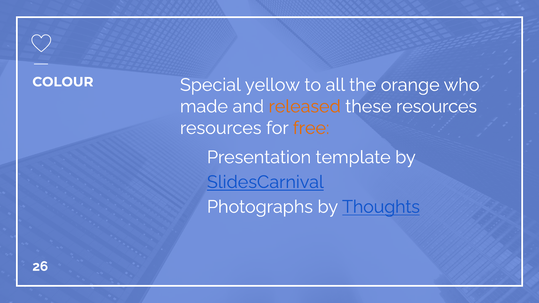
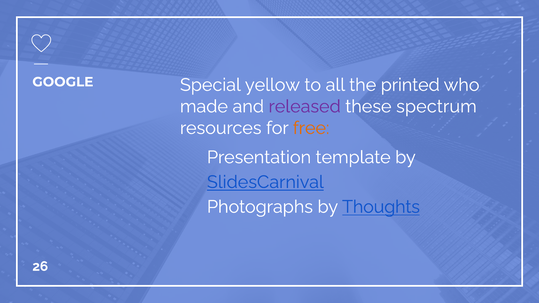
COLOUR: COLOUR -> GOOGLE
orange: orange -> printed
released colour: orange -> purple
these resources: resources -> spectrum
